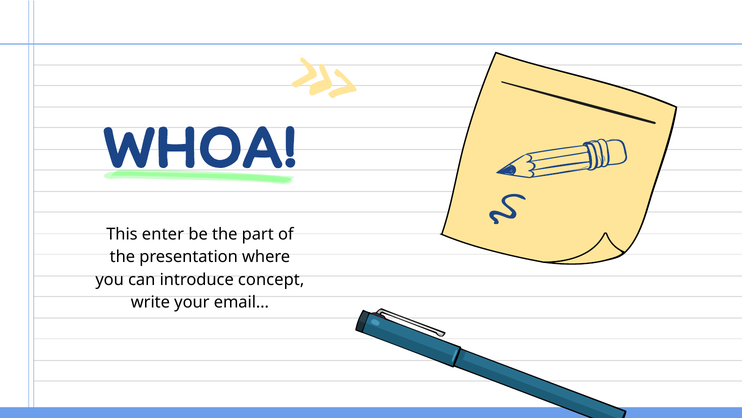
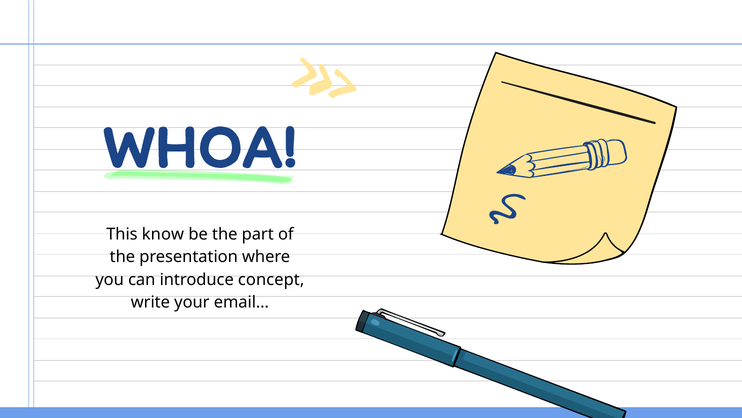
enter: enter -> know
